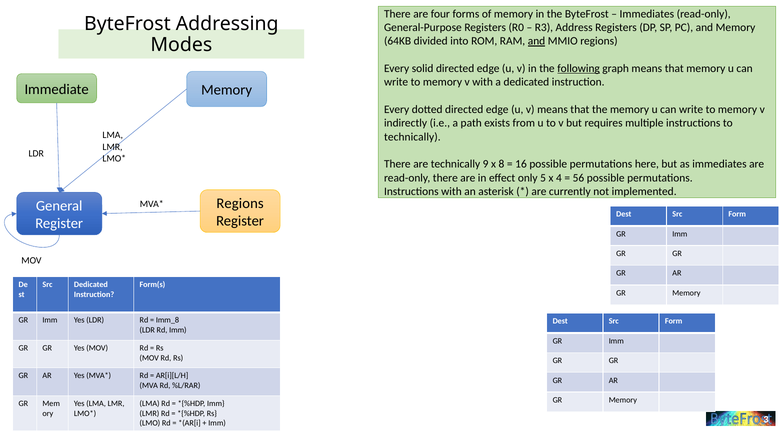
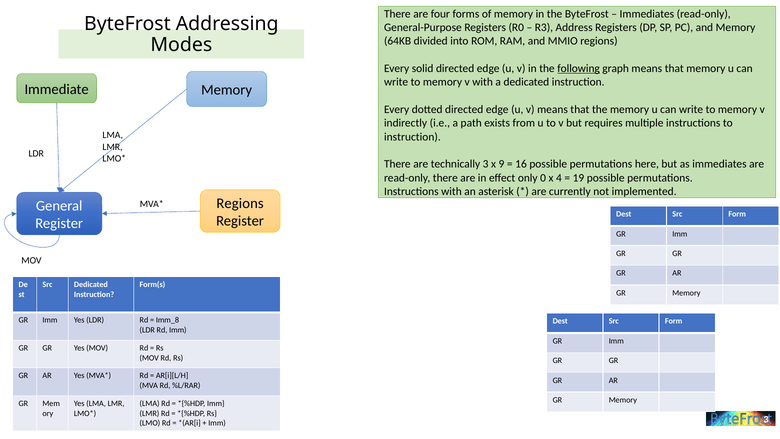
and at (537, 41) underline: present -> none
technically at (412, 137): technically -> instruction
9: 9 -> 3
8: 8 -> 9
5: 5 -> 0
56: 56 -> 19
